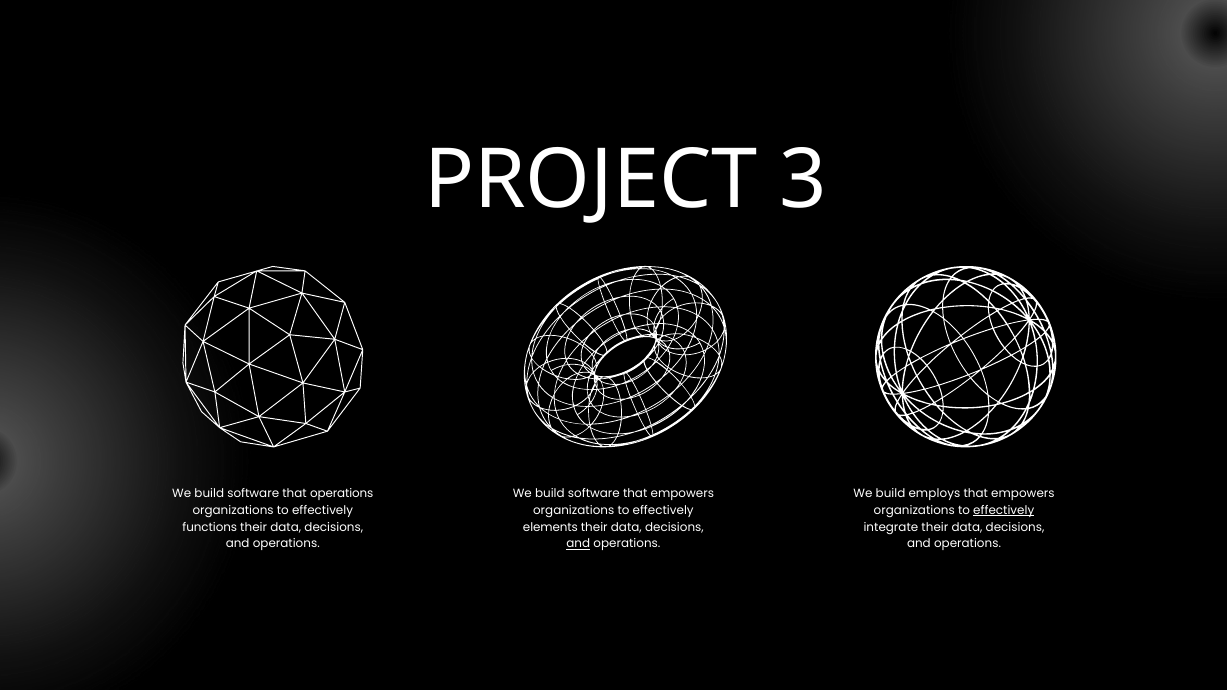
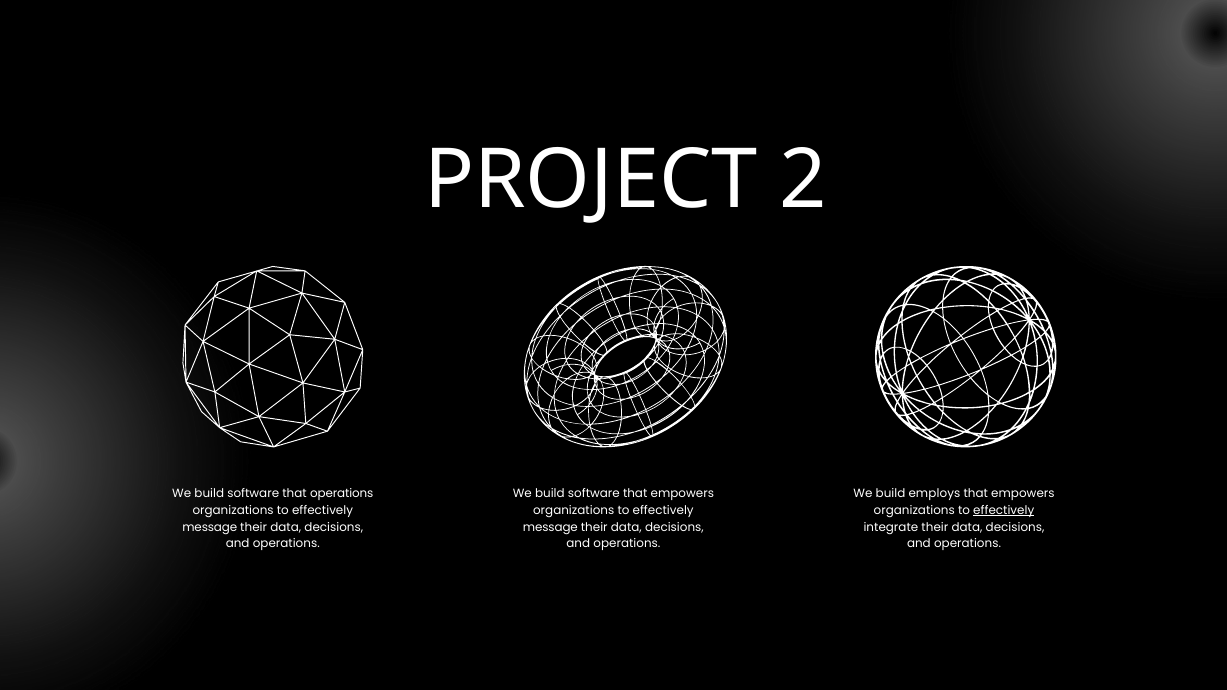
3: 3 -> 2
functions at (210, 527): functions -> message
elements at (550, 527): elements -> message
and at (578, 544) underline: present -> none
